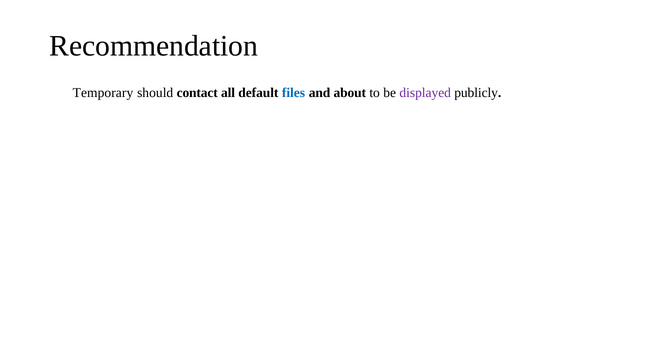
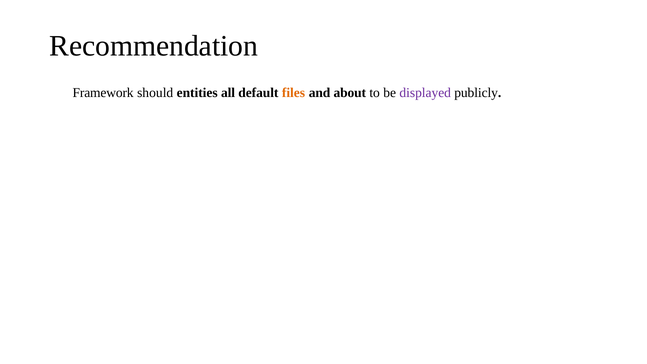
Temporary: Temporary -> Framework
contact: contact -> entities
files colour: blue -> orange
